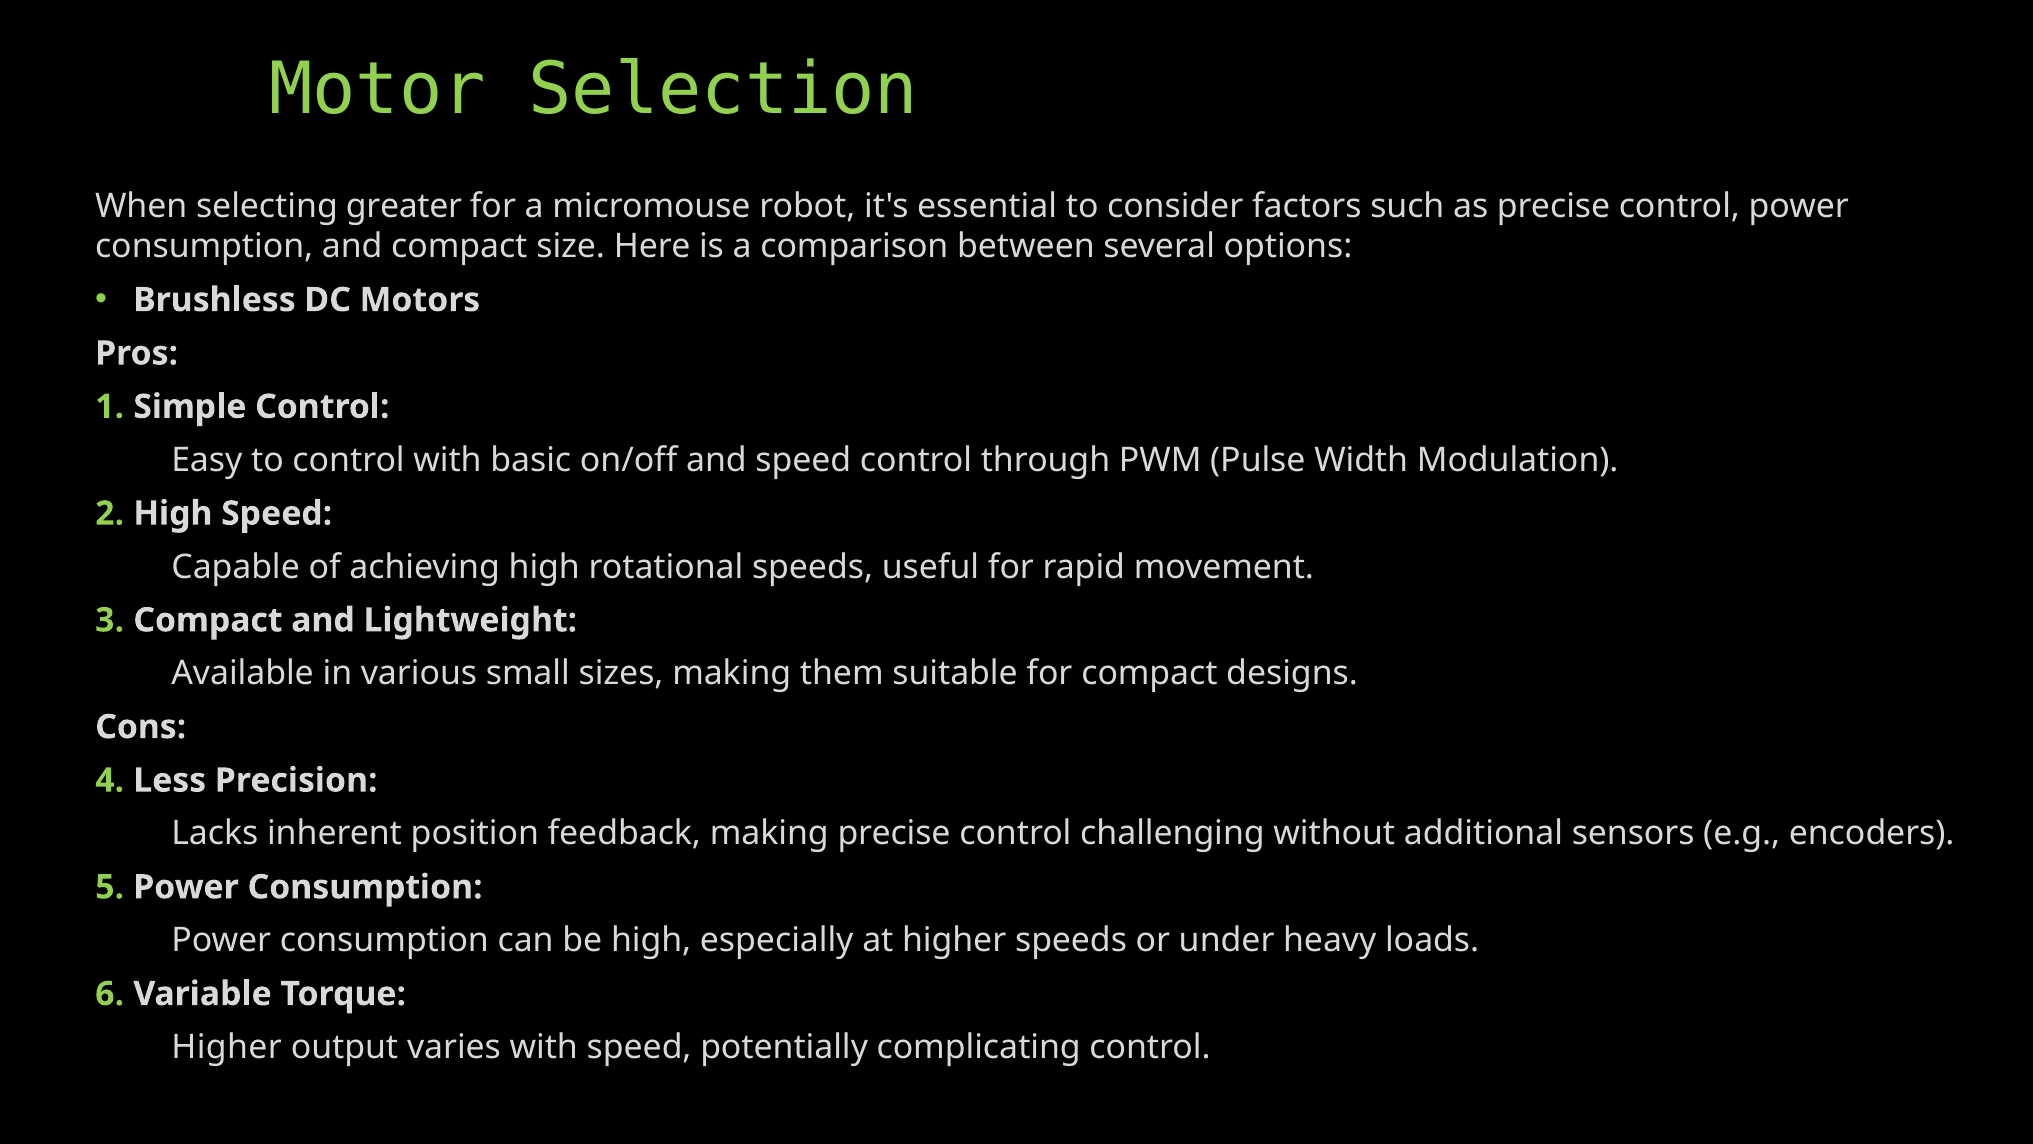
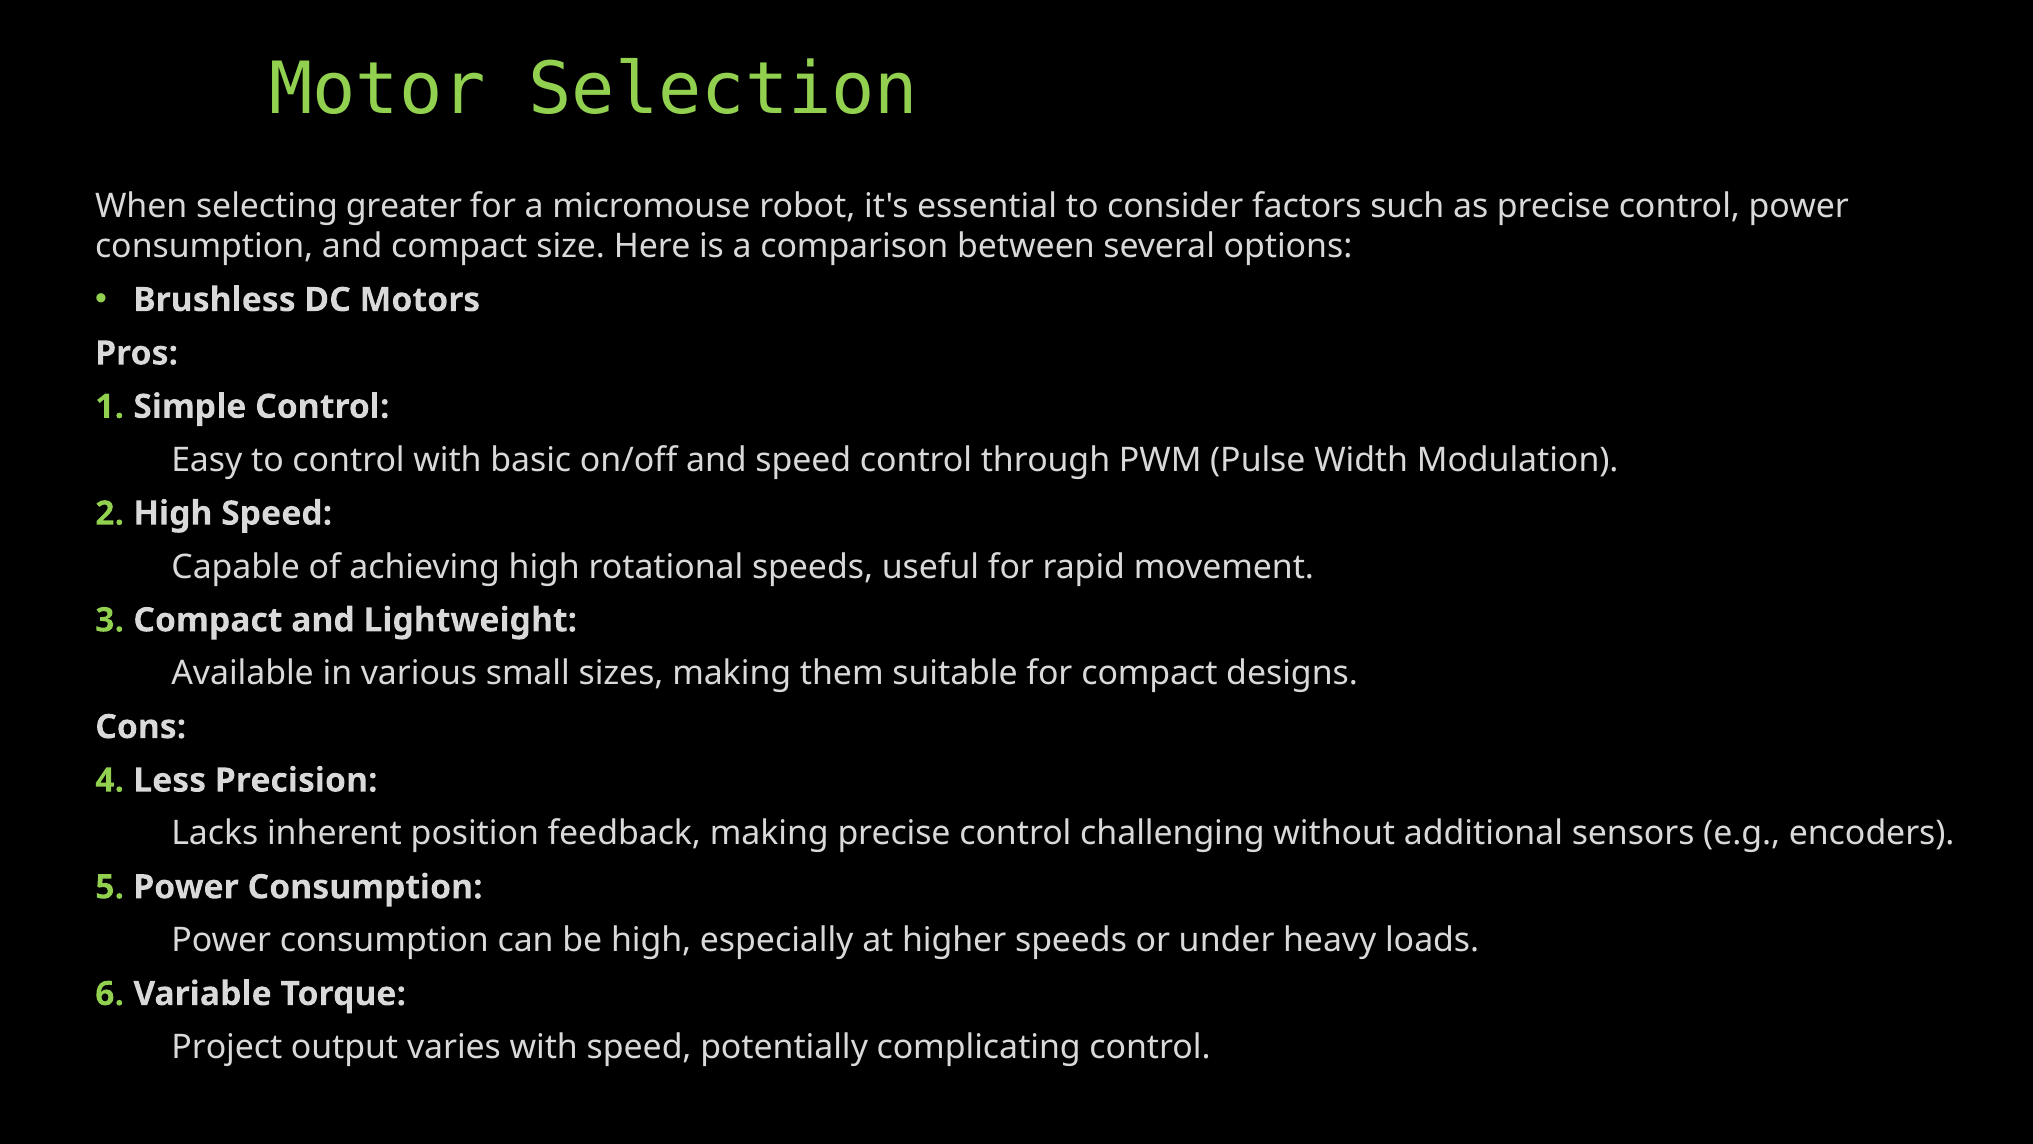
Higher at (227, 1047): Higher -> Project
